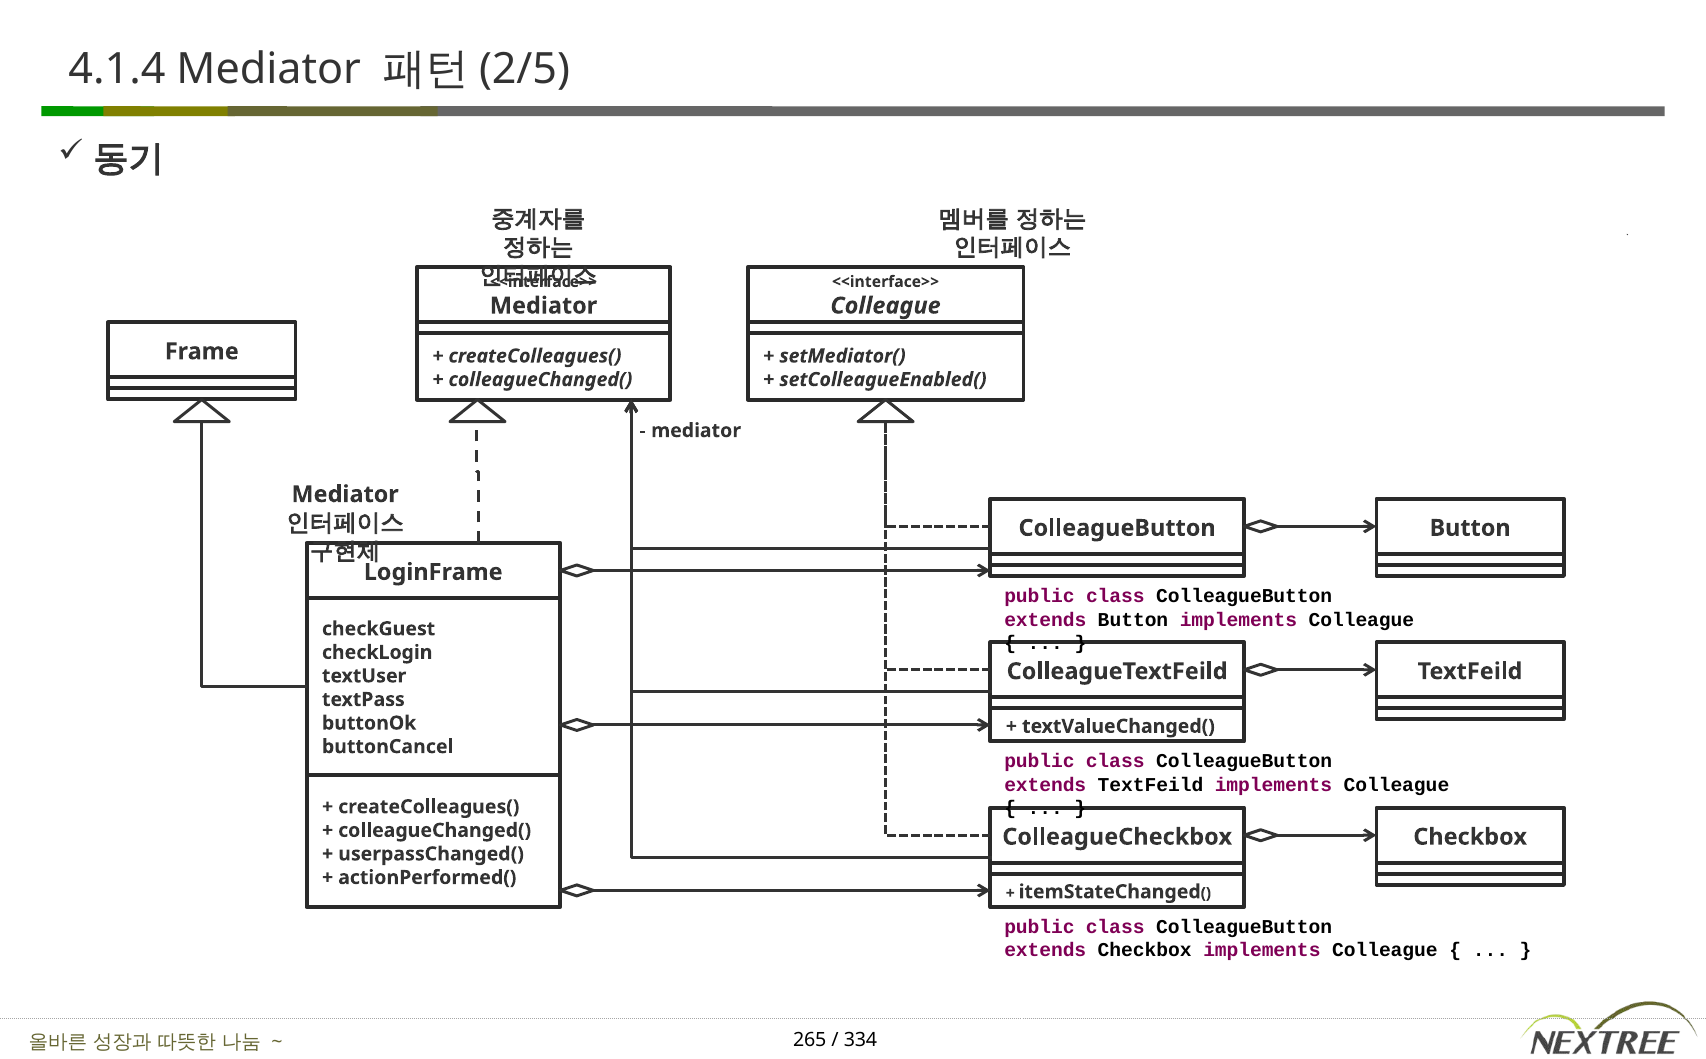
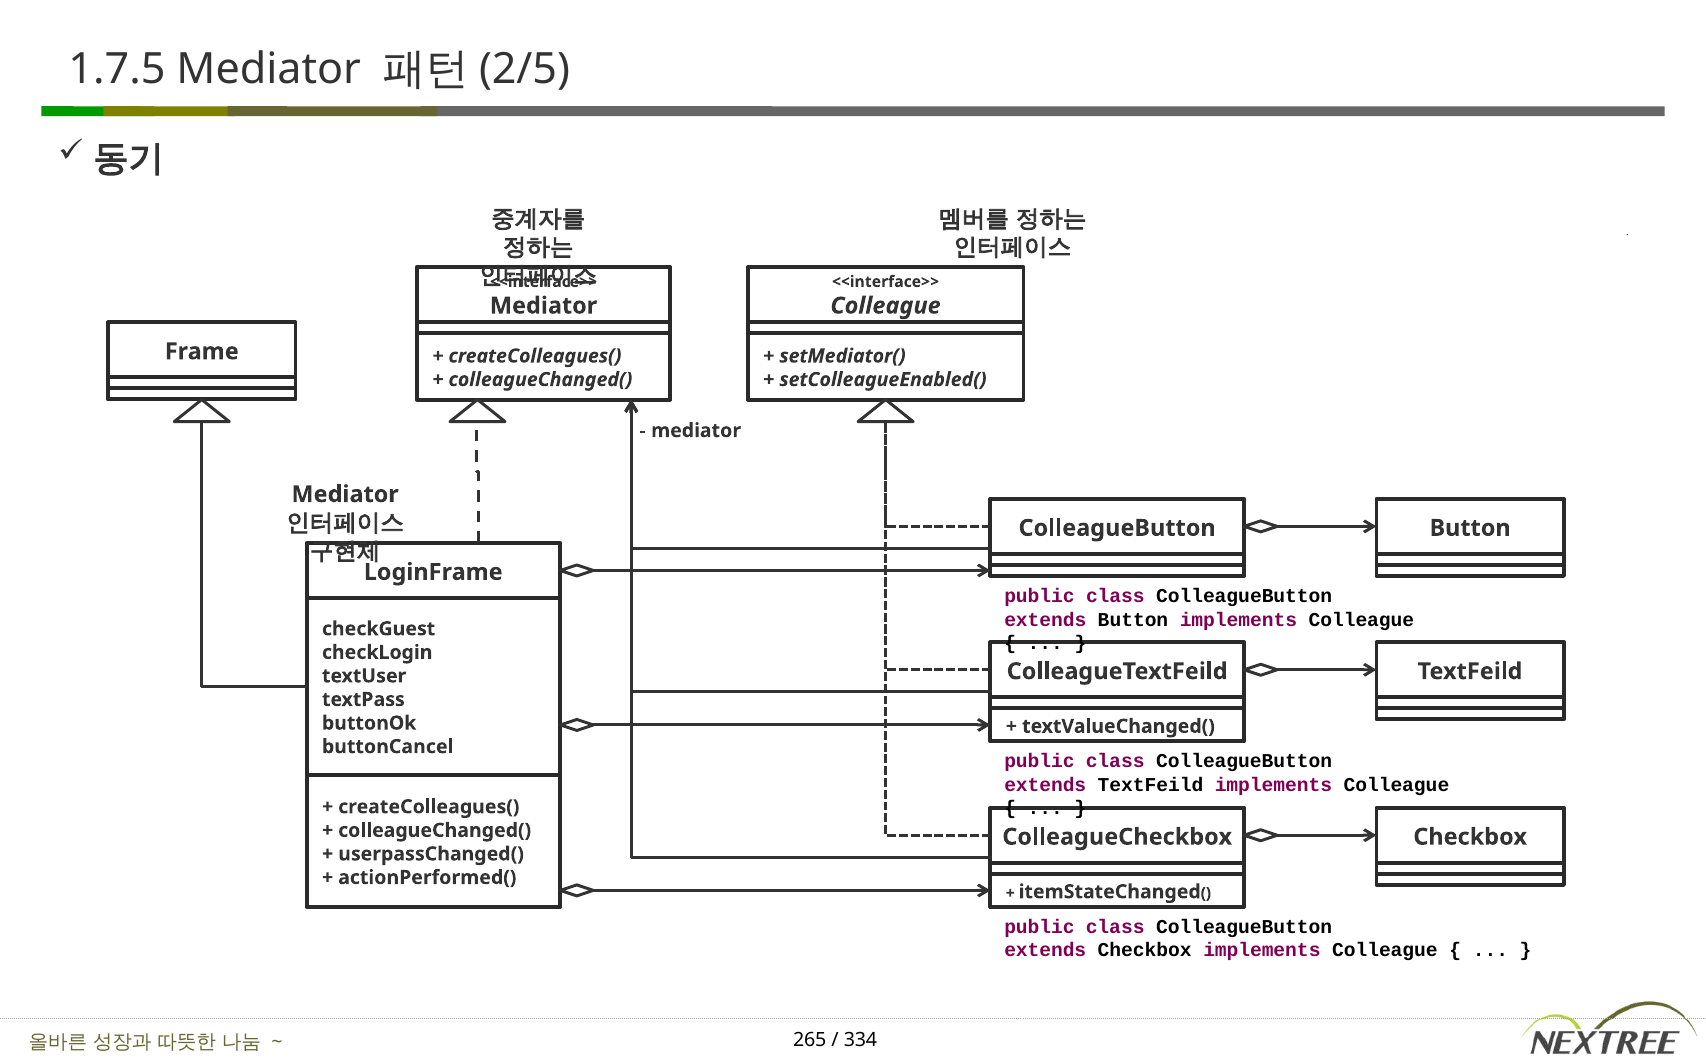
4.1.4: 4.1.4 -> 1.7.5
